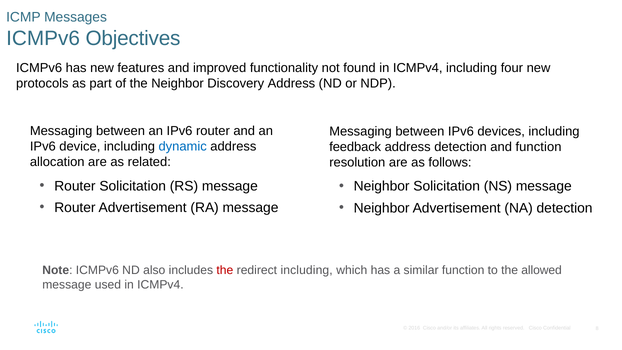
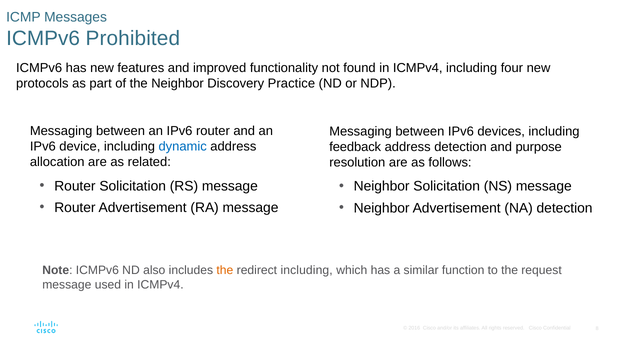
Objectives: Objectives -> Prohibited
Discovery Address: Address -> Practice
and function: function -> purpose
the at (225, 270) colour: red -> orange
allowed: allowed -> request
